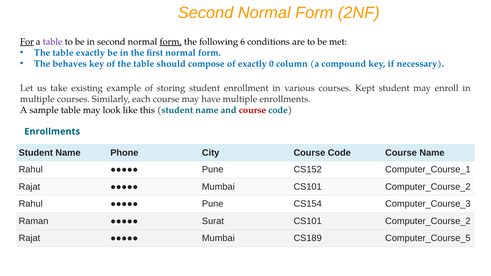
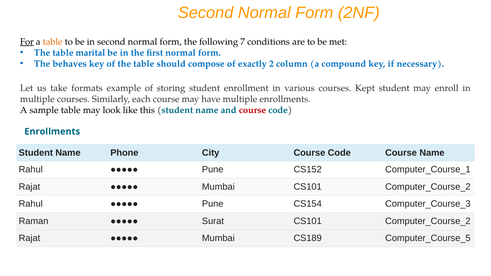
table at (53, 42) colour: purple -> orange
form at (171, 42) underline: present -> none
6: 6 -> 7
table exactly: exactly -> marital
0: 0 -> 2
existing: existing -> formats
